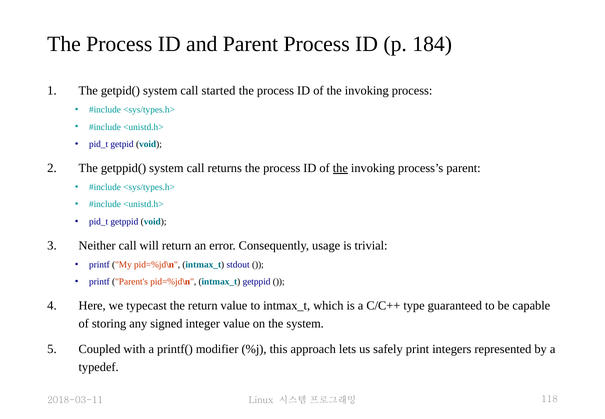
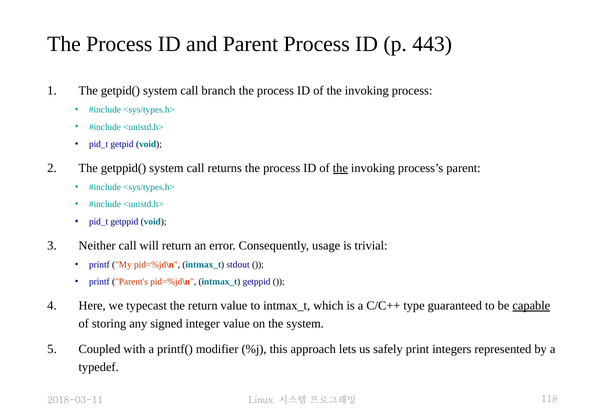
184: 184 -> 443
started: started -> branch
capable underline: none -> present
